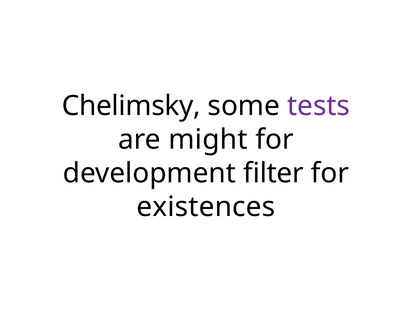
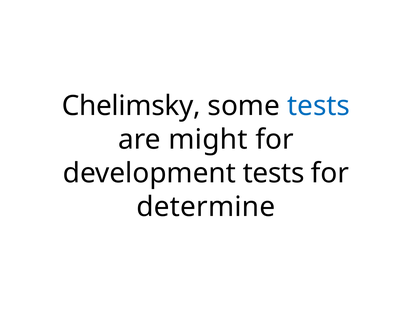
tests at (319, 106) colour: purple -> blue
development filter: filter -> tests
existences: existences -> determine
